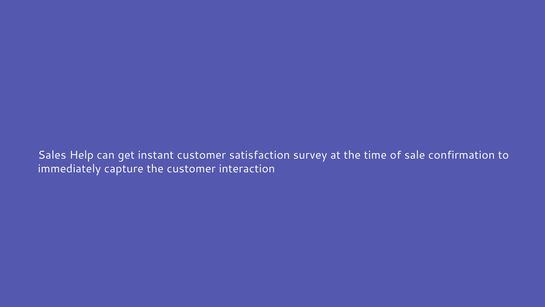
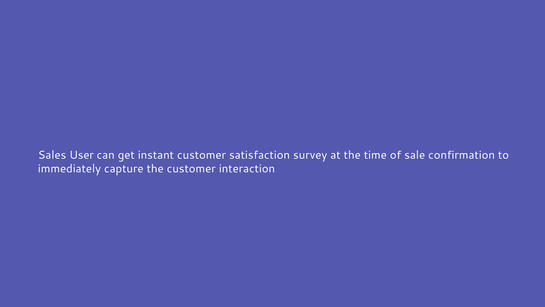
Help: Help -> User
